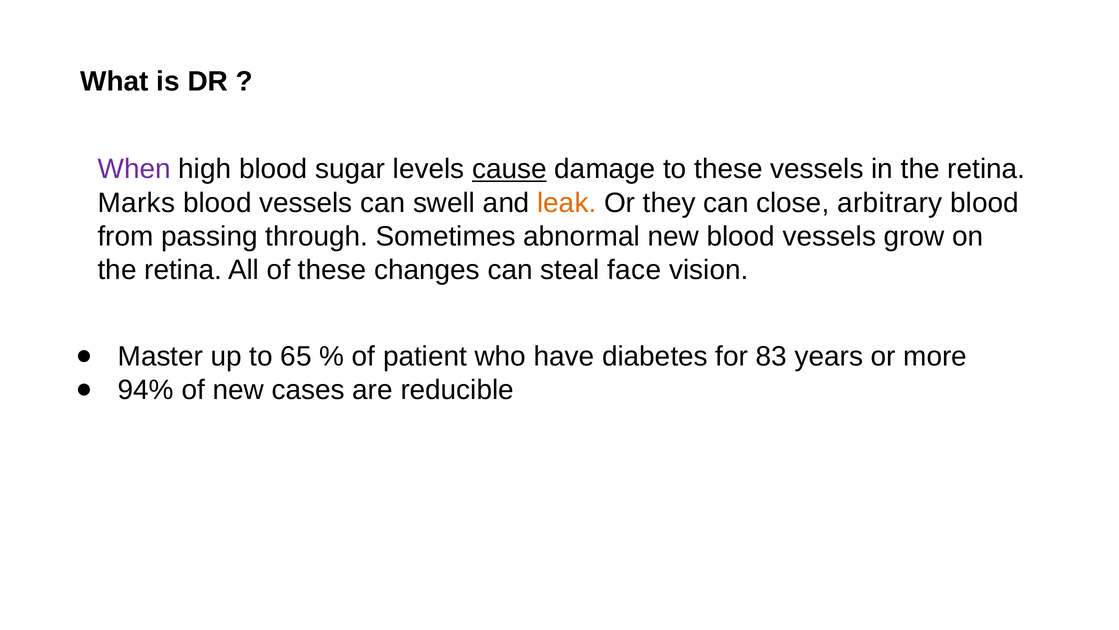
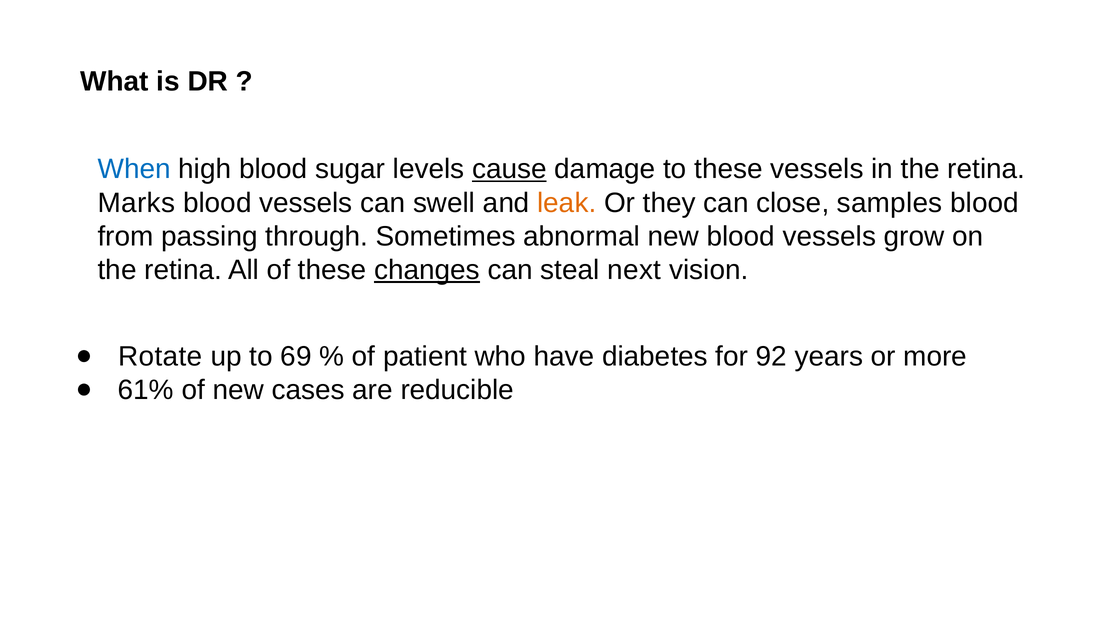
When colour: purple -> blue
arbitrary: arbitrary -> samples
changes underline: none -> present
face: face -> next
Master: Master -> Rotate
65: 65 -> 69
83: 83 -> 92
94%: 94% -> 61%
